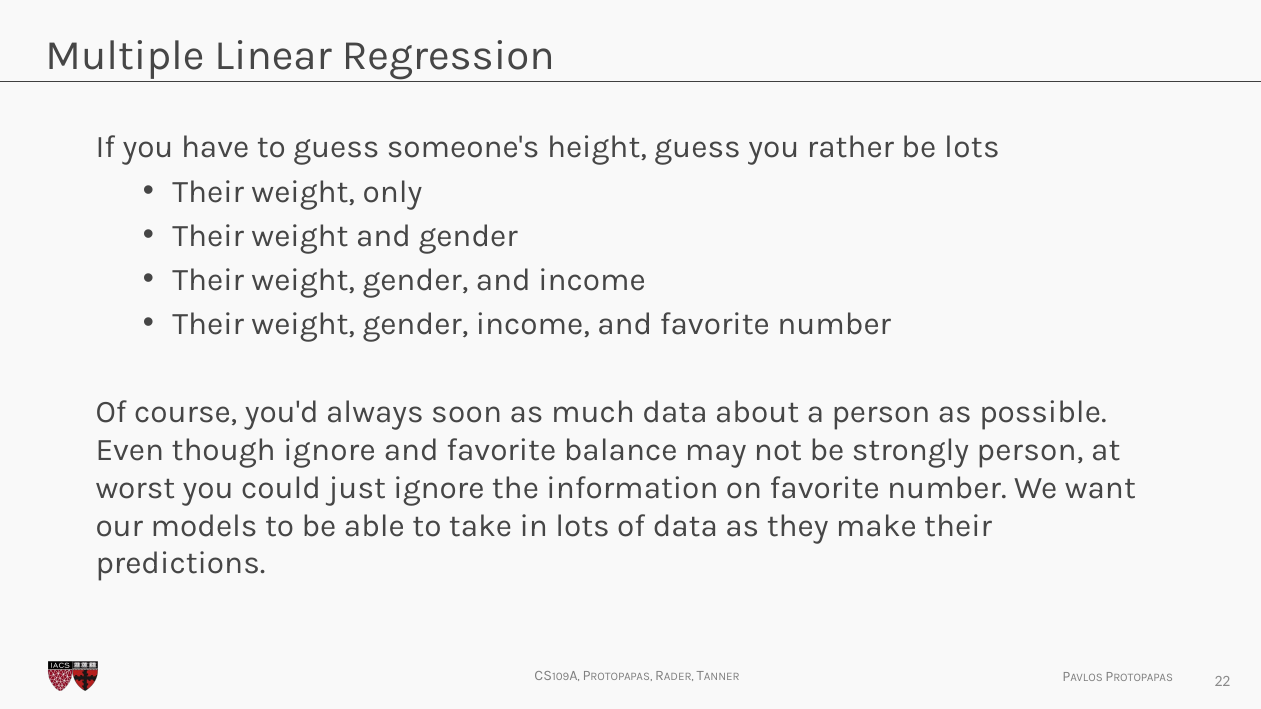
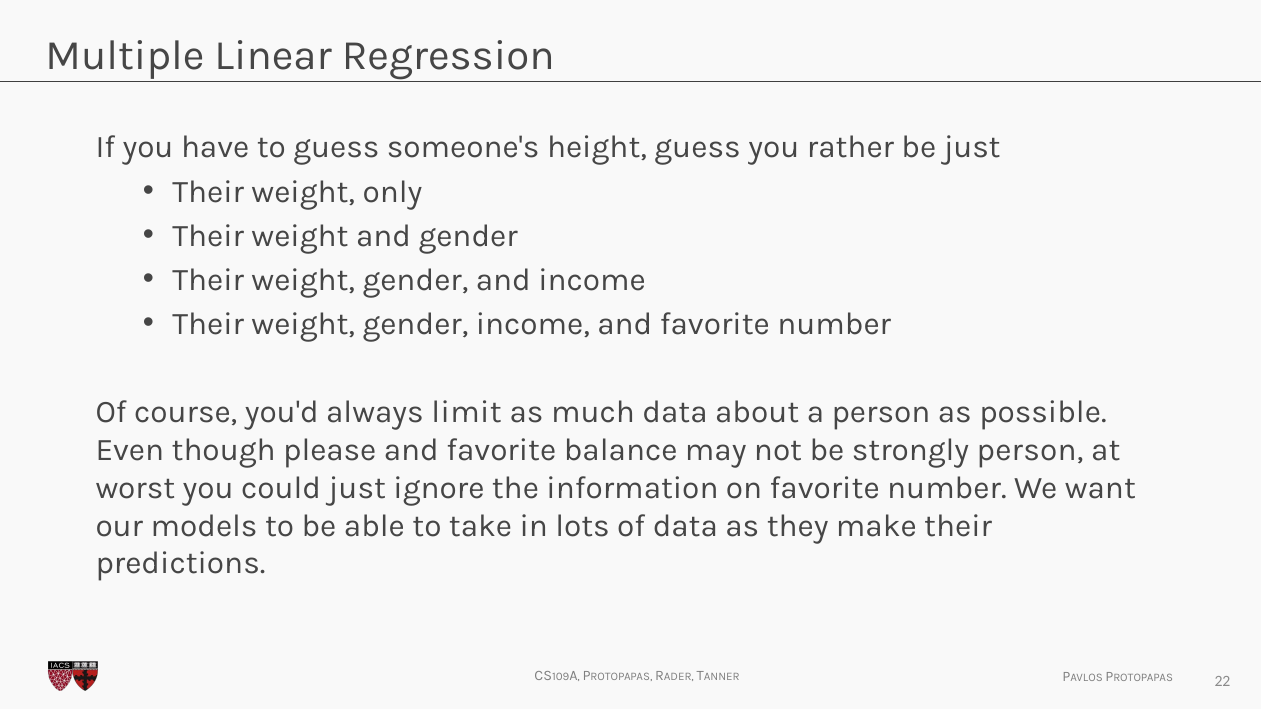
be lots: lots -> just
soon: soon -> limit
though ignore: ignore -> please
